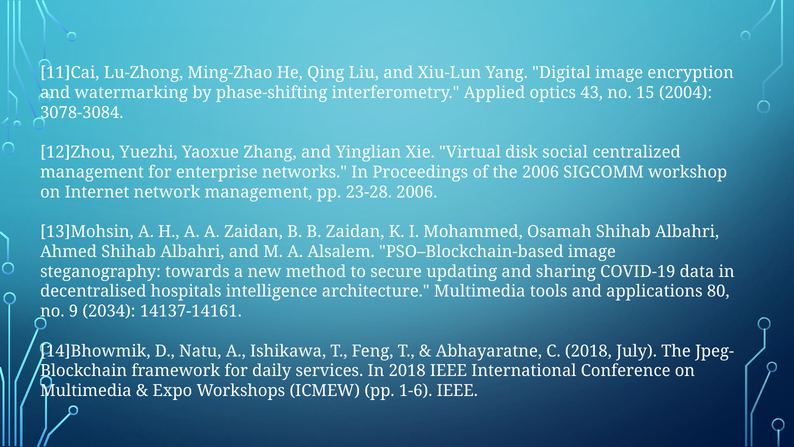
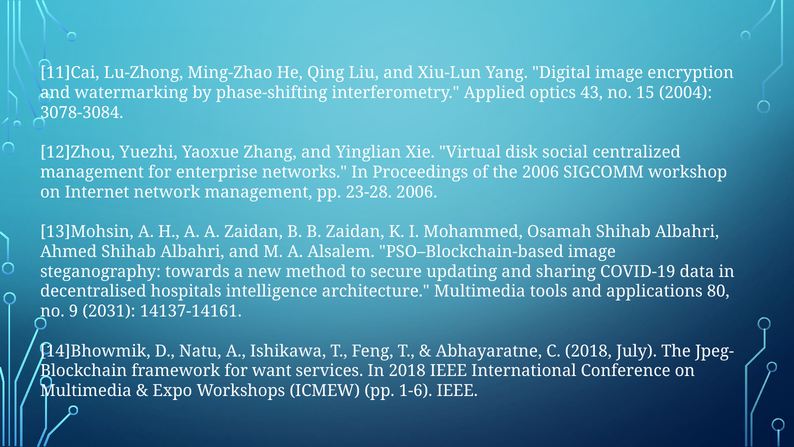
2034: 2034 -> 2031
daily: daily -> want
